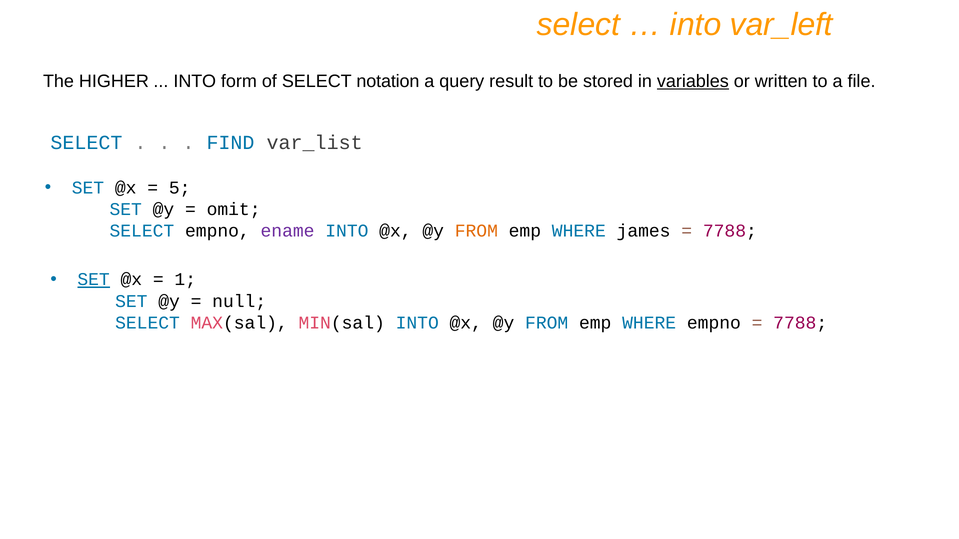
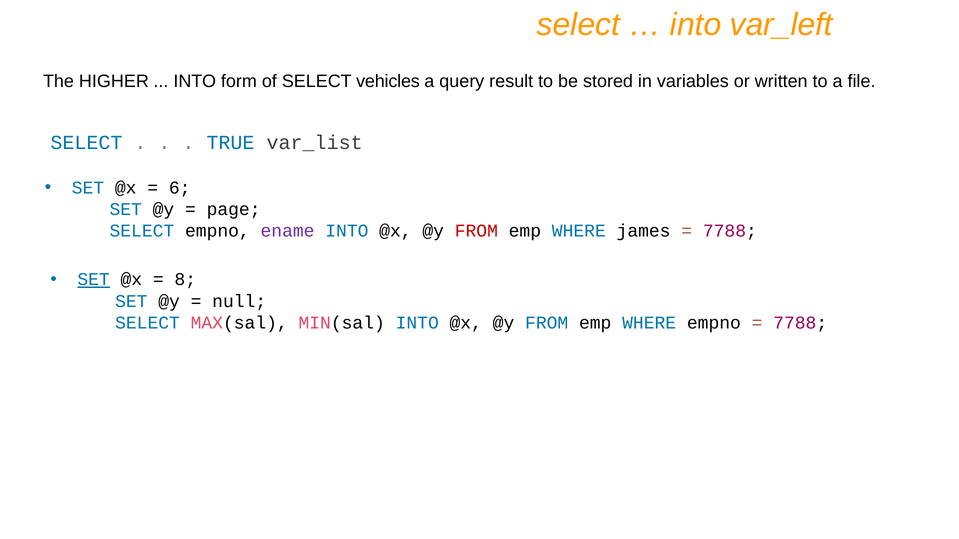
notation: notation -> vehicles
variables underline: present -> none
FIND: FIND -> TRUE
5: 5 -> 6
omit: omit -> page
FROM at (476, 231) colour: orange -> red
1: 1 -> 8
